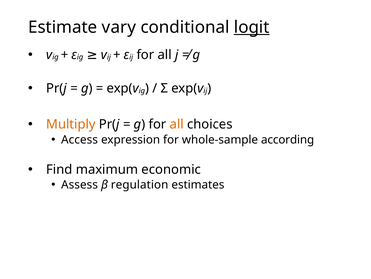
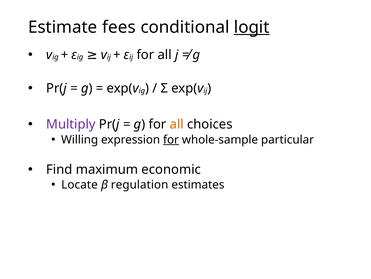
vary: vary -> fees
Multiply colour: orange -> purple
Access: Access -> Willing
for at (171, 139) underline: none -> present
according: according -> particular
Assess: Assess -> Locate
